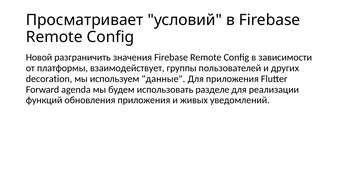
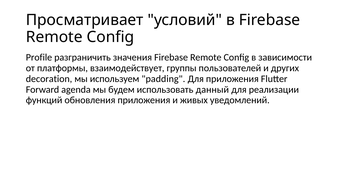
Новой: Новой -> Profile
данные: данные -> padding
разделе: разделе -> данный
